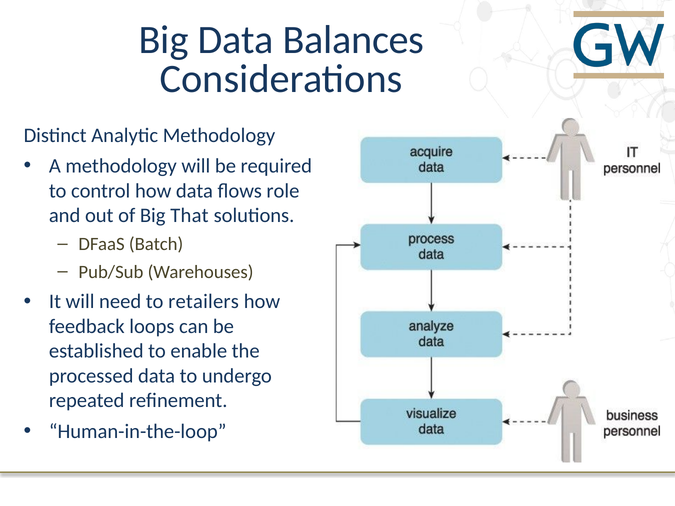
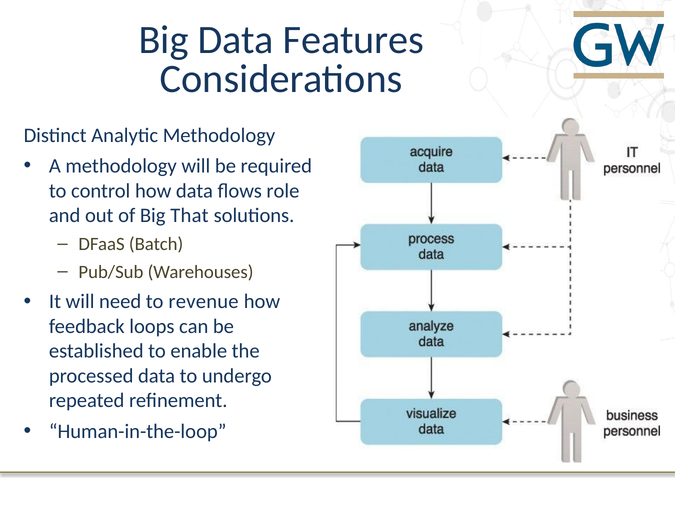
Balances: Balances -> Features
retailers: retailers -> revenue
